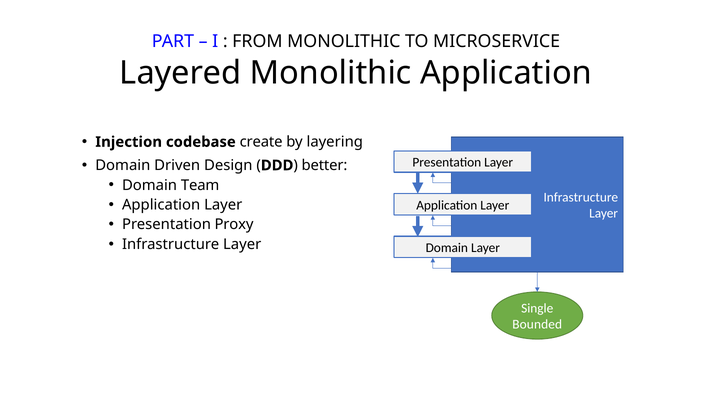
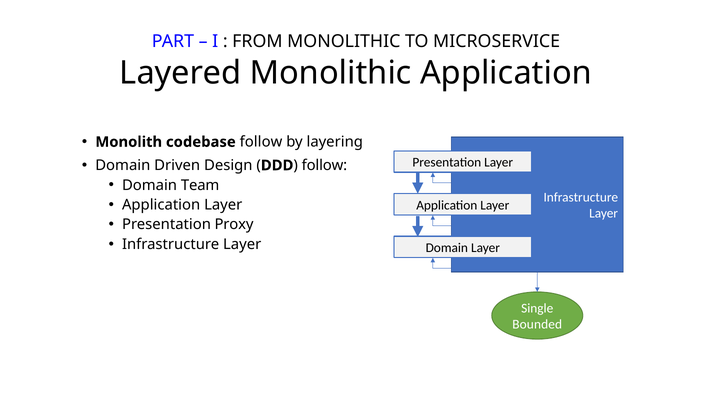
Injection: Injection -> Monolith
codebase create: create -> follow
better at (324, 166): better -> follow
